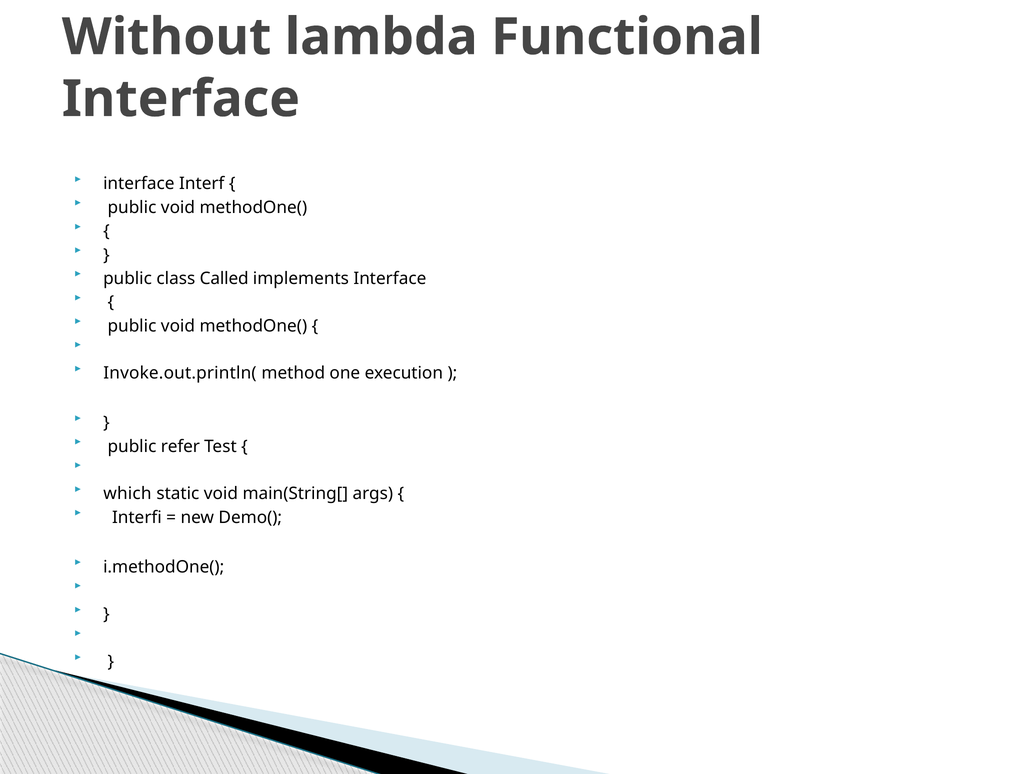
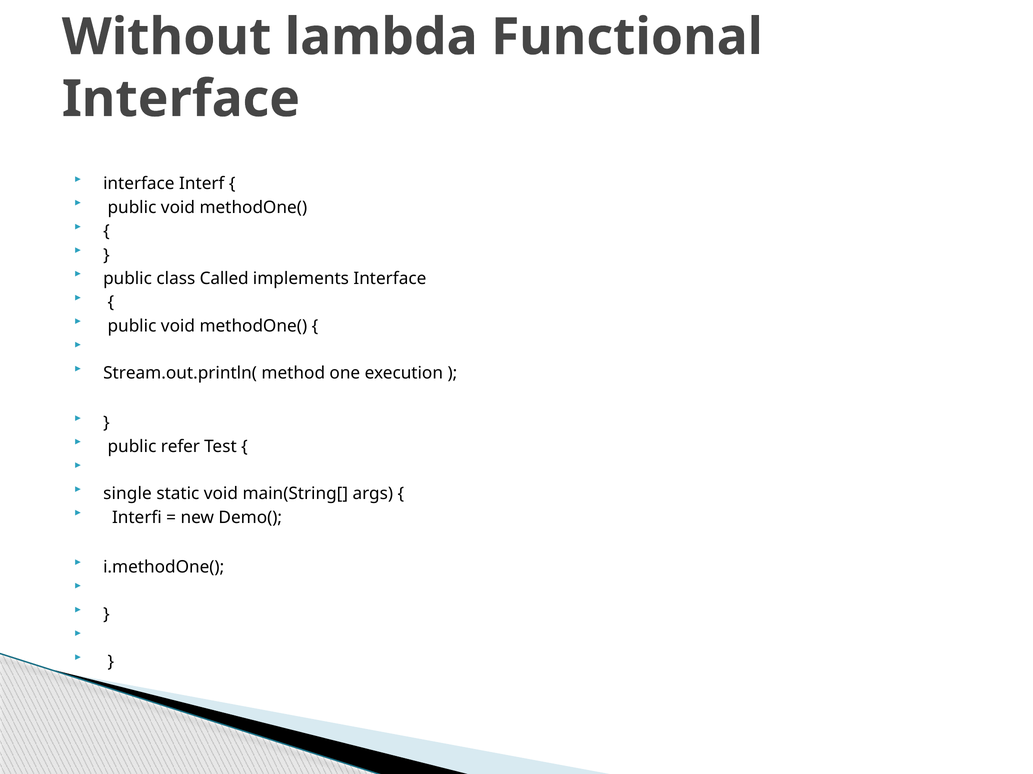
Invoke.out.println(: Invoke.out.println( -> Stream.out.println(
which: which -> single
